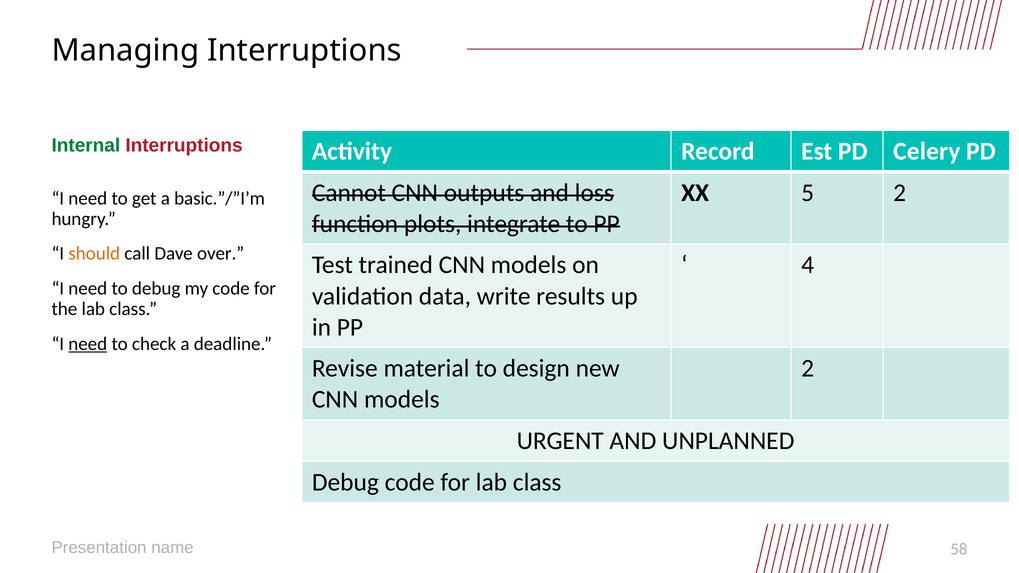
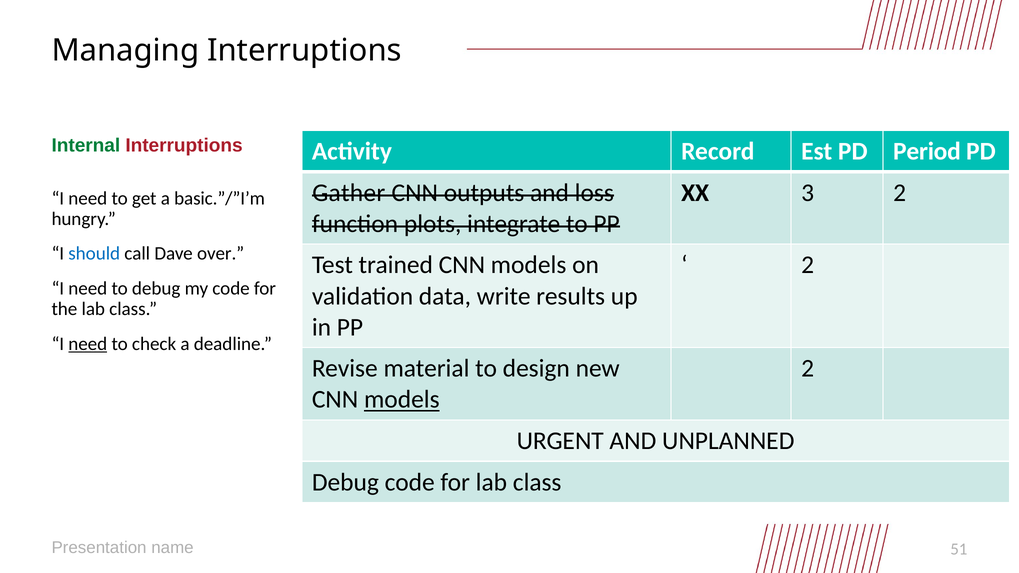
Celery: Celery -> Period
Cannot: Cannot -> Gather
5: 5 -> 3
should colour: orange -> blue
4 at (808, 265): 4 -> 2
models at (402, 400) underline: none -> present
58: 58 -> 51
